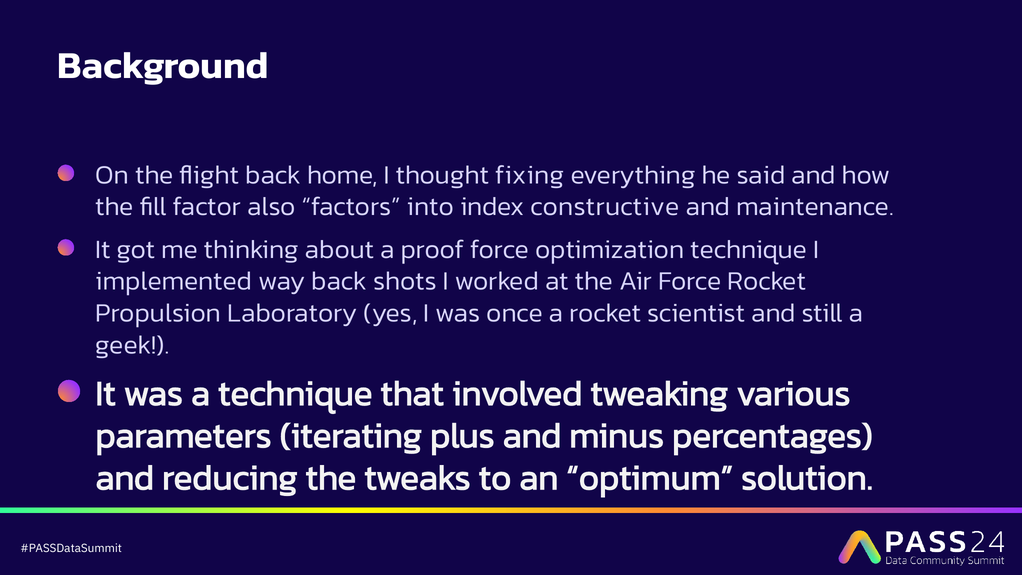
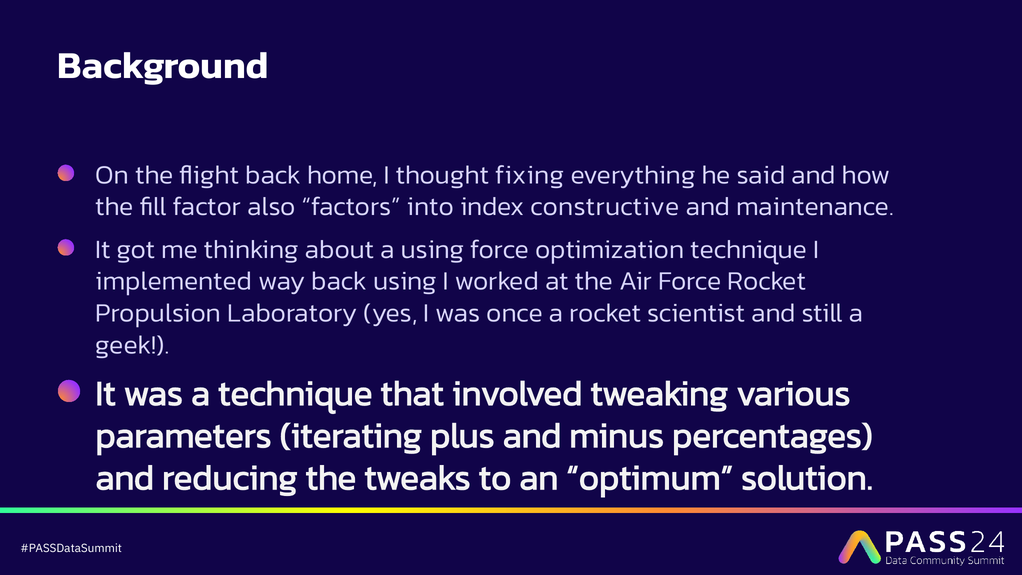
a proof: proof -> using
back shots: shots -> using
